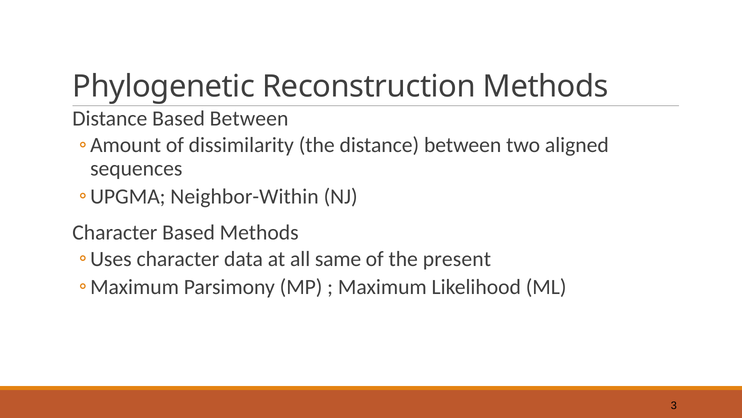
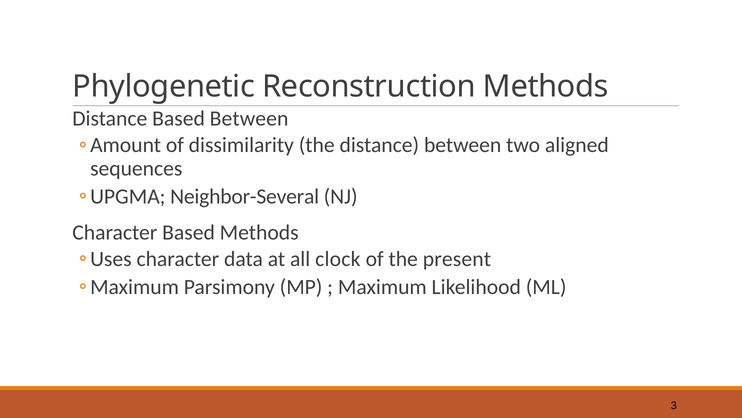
Neighbor-Within: Neighbor-Within -> Neighbor-Several
same: same -> clock
